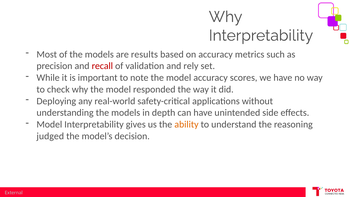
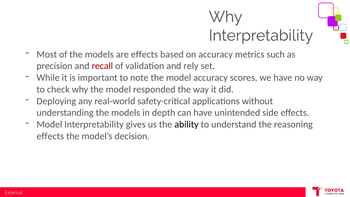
are results: results -> effects
ability colour: orange -> black
judged at (50, 136): judged -> effects
